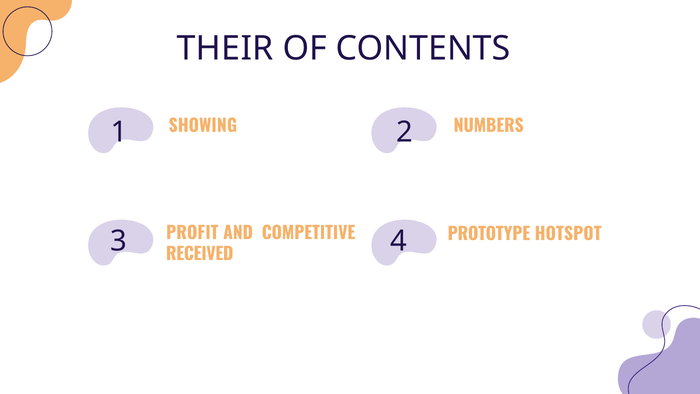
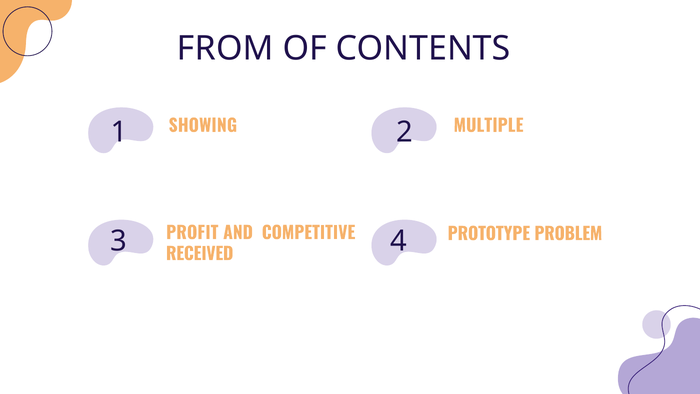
THEIR: THEIR -> FROM
NUMBERS: NUMBERS -> MULTIPLE
HOTSPOT: HOTSPOT -> PROBLEM
